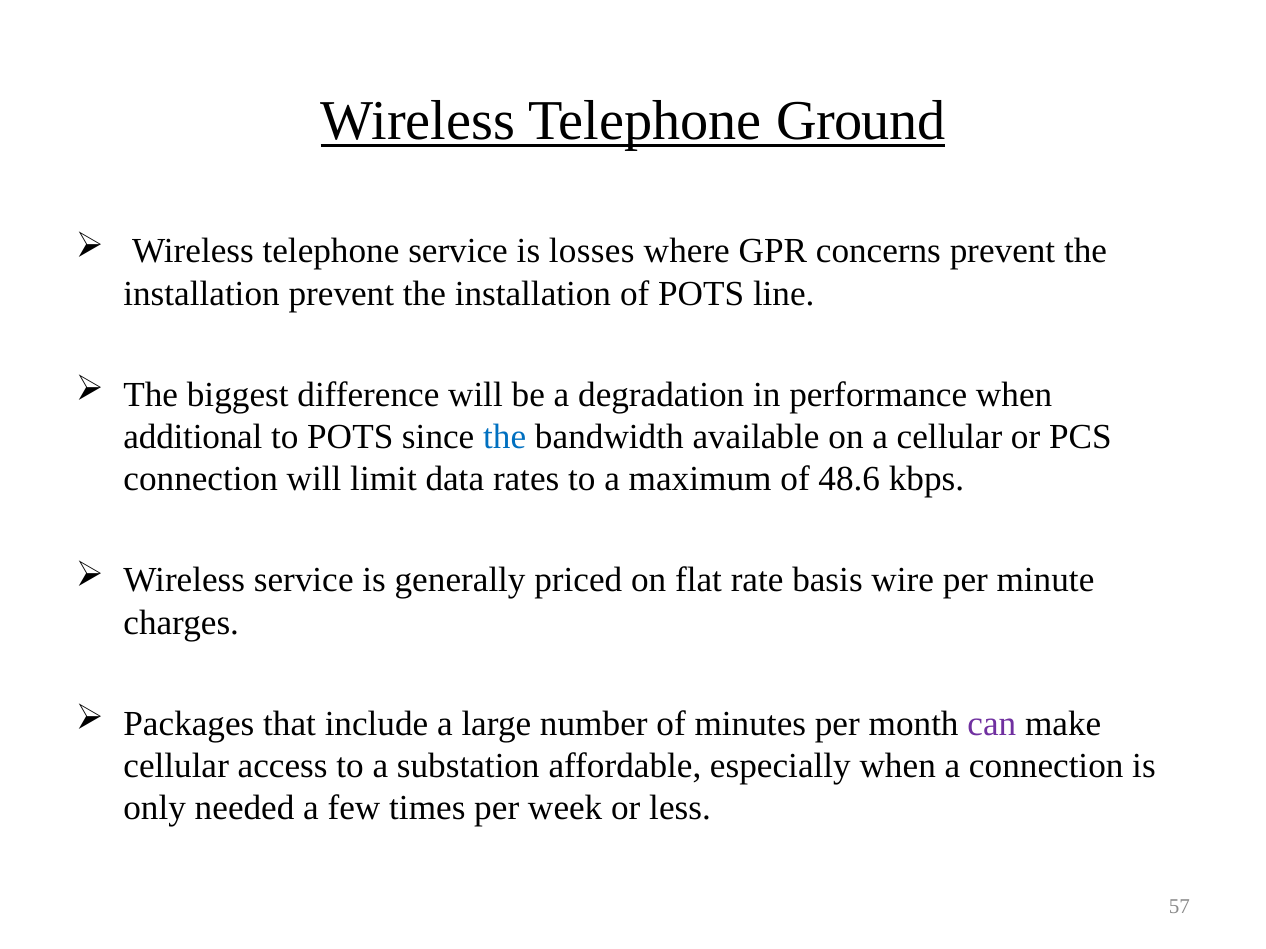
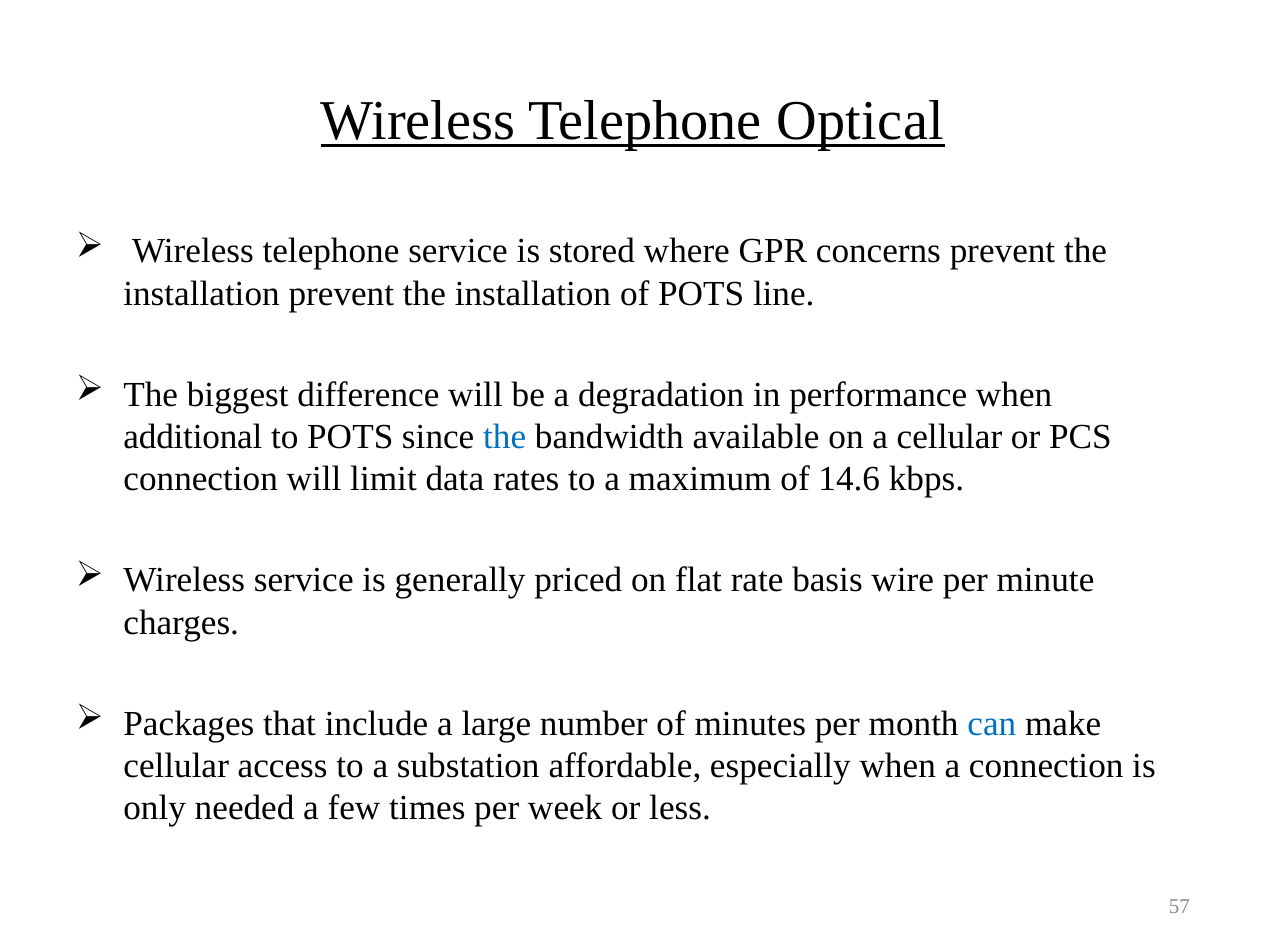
Ground: Ground -> Optical
losses: losses -> stored
48.6: 48.6 -> 14.6
can colour: purple -> blue
